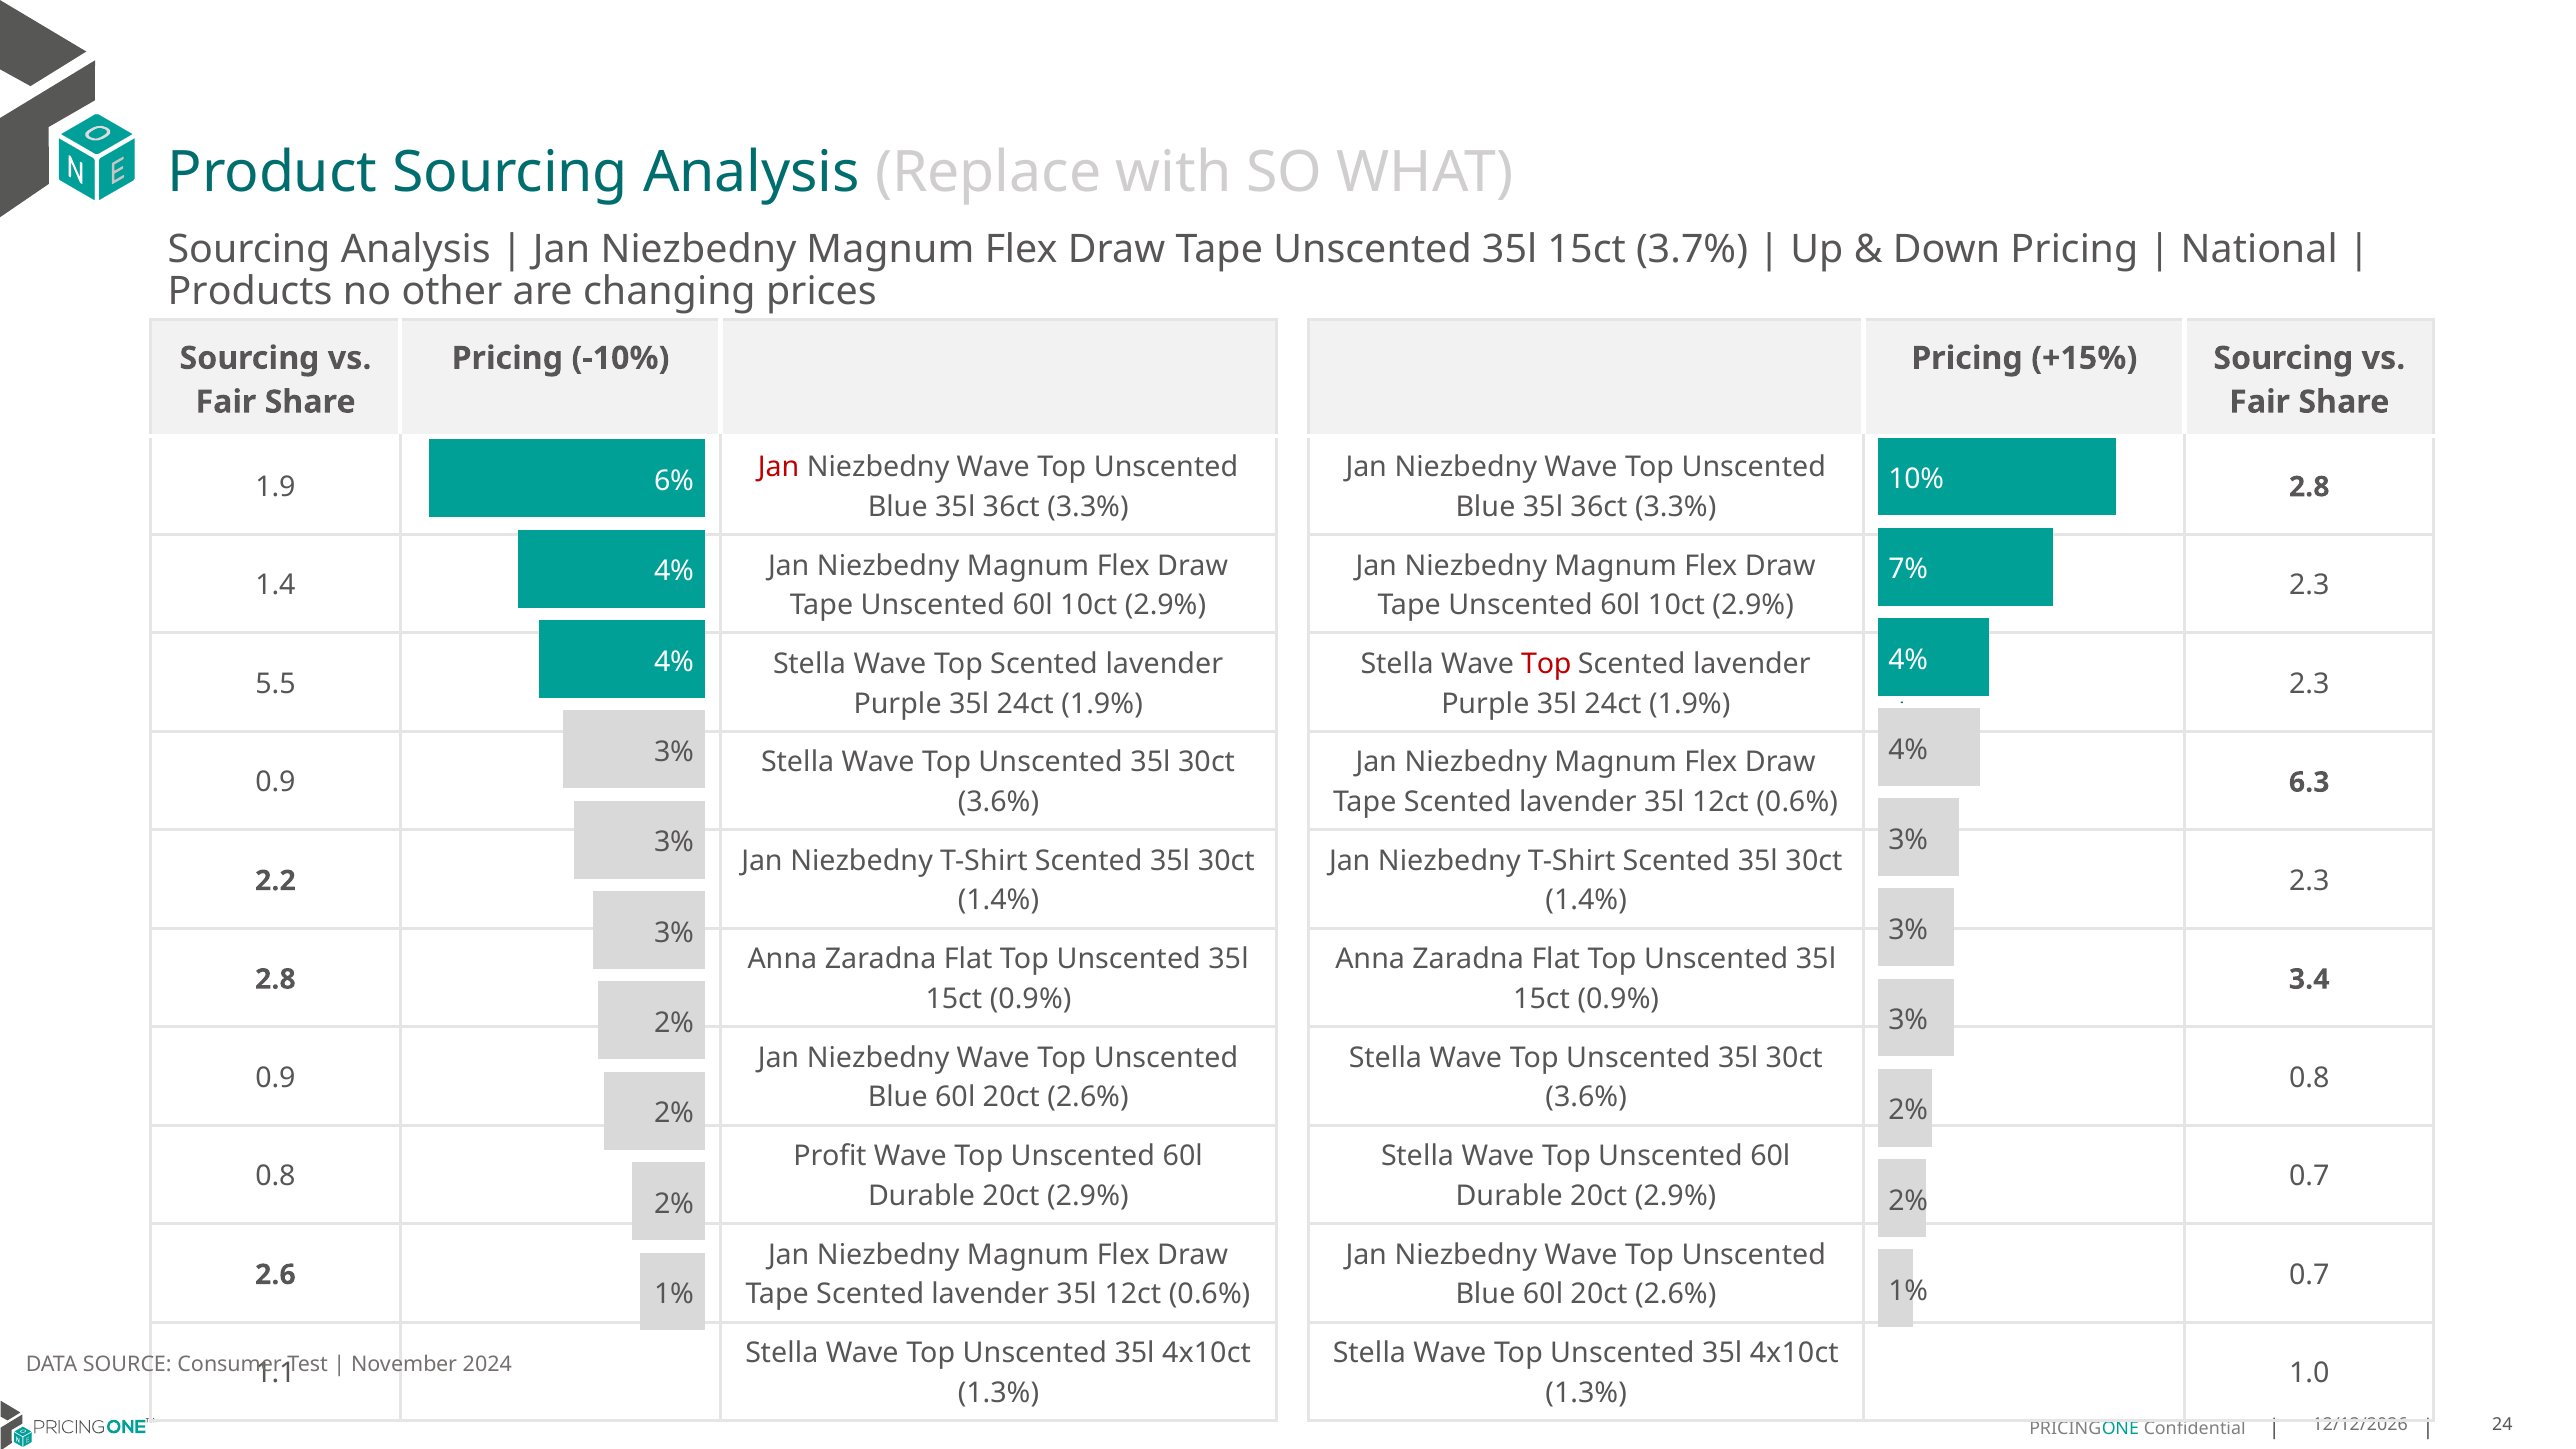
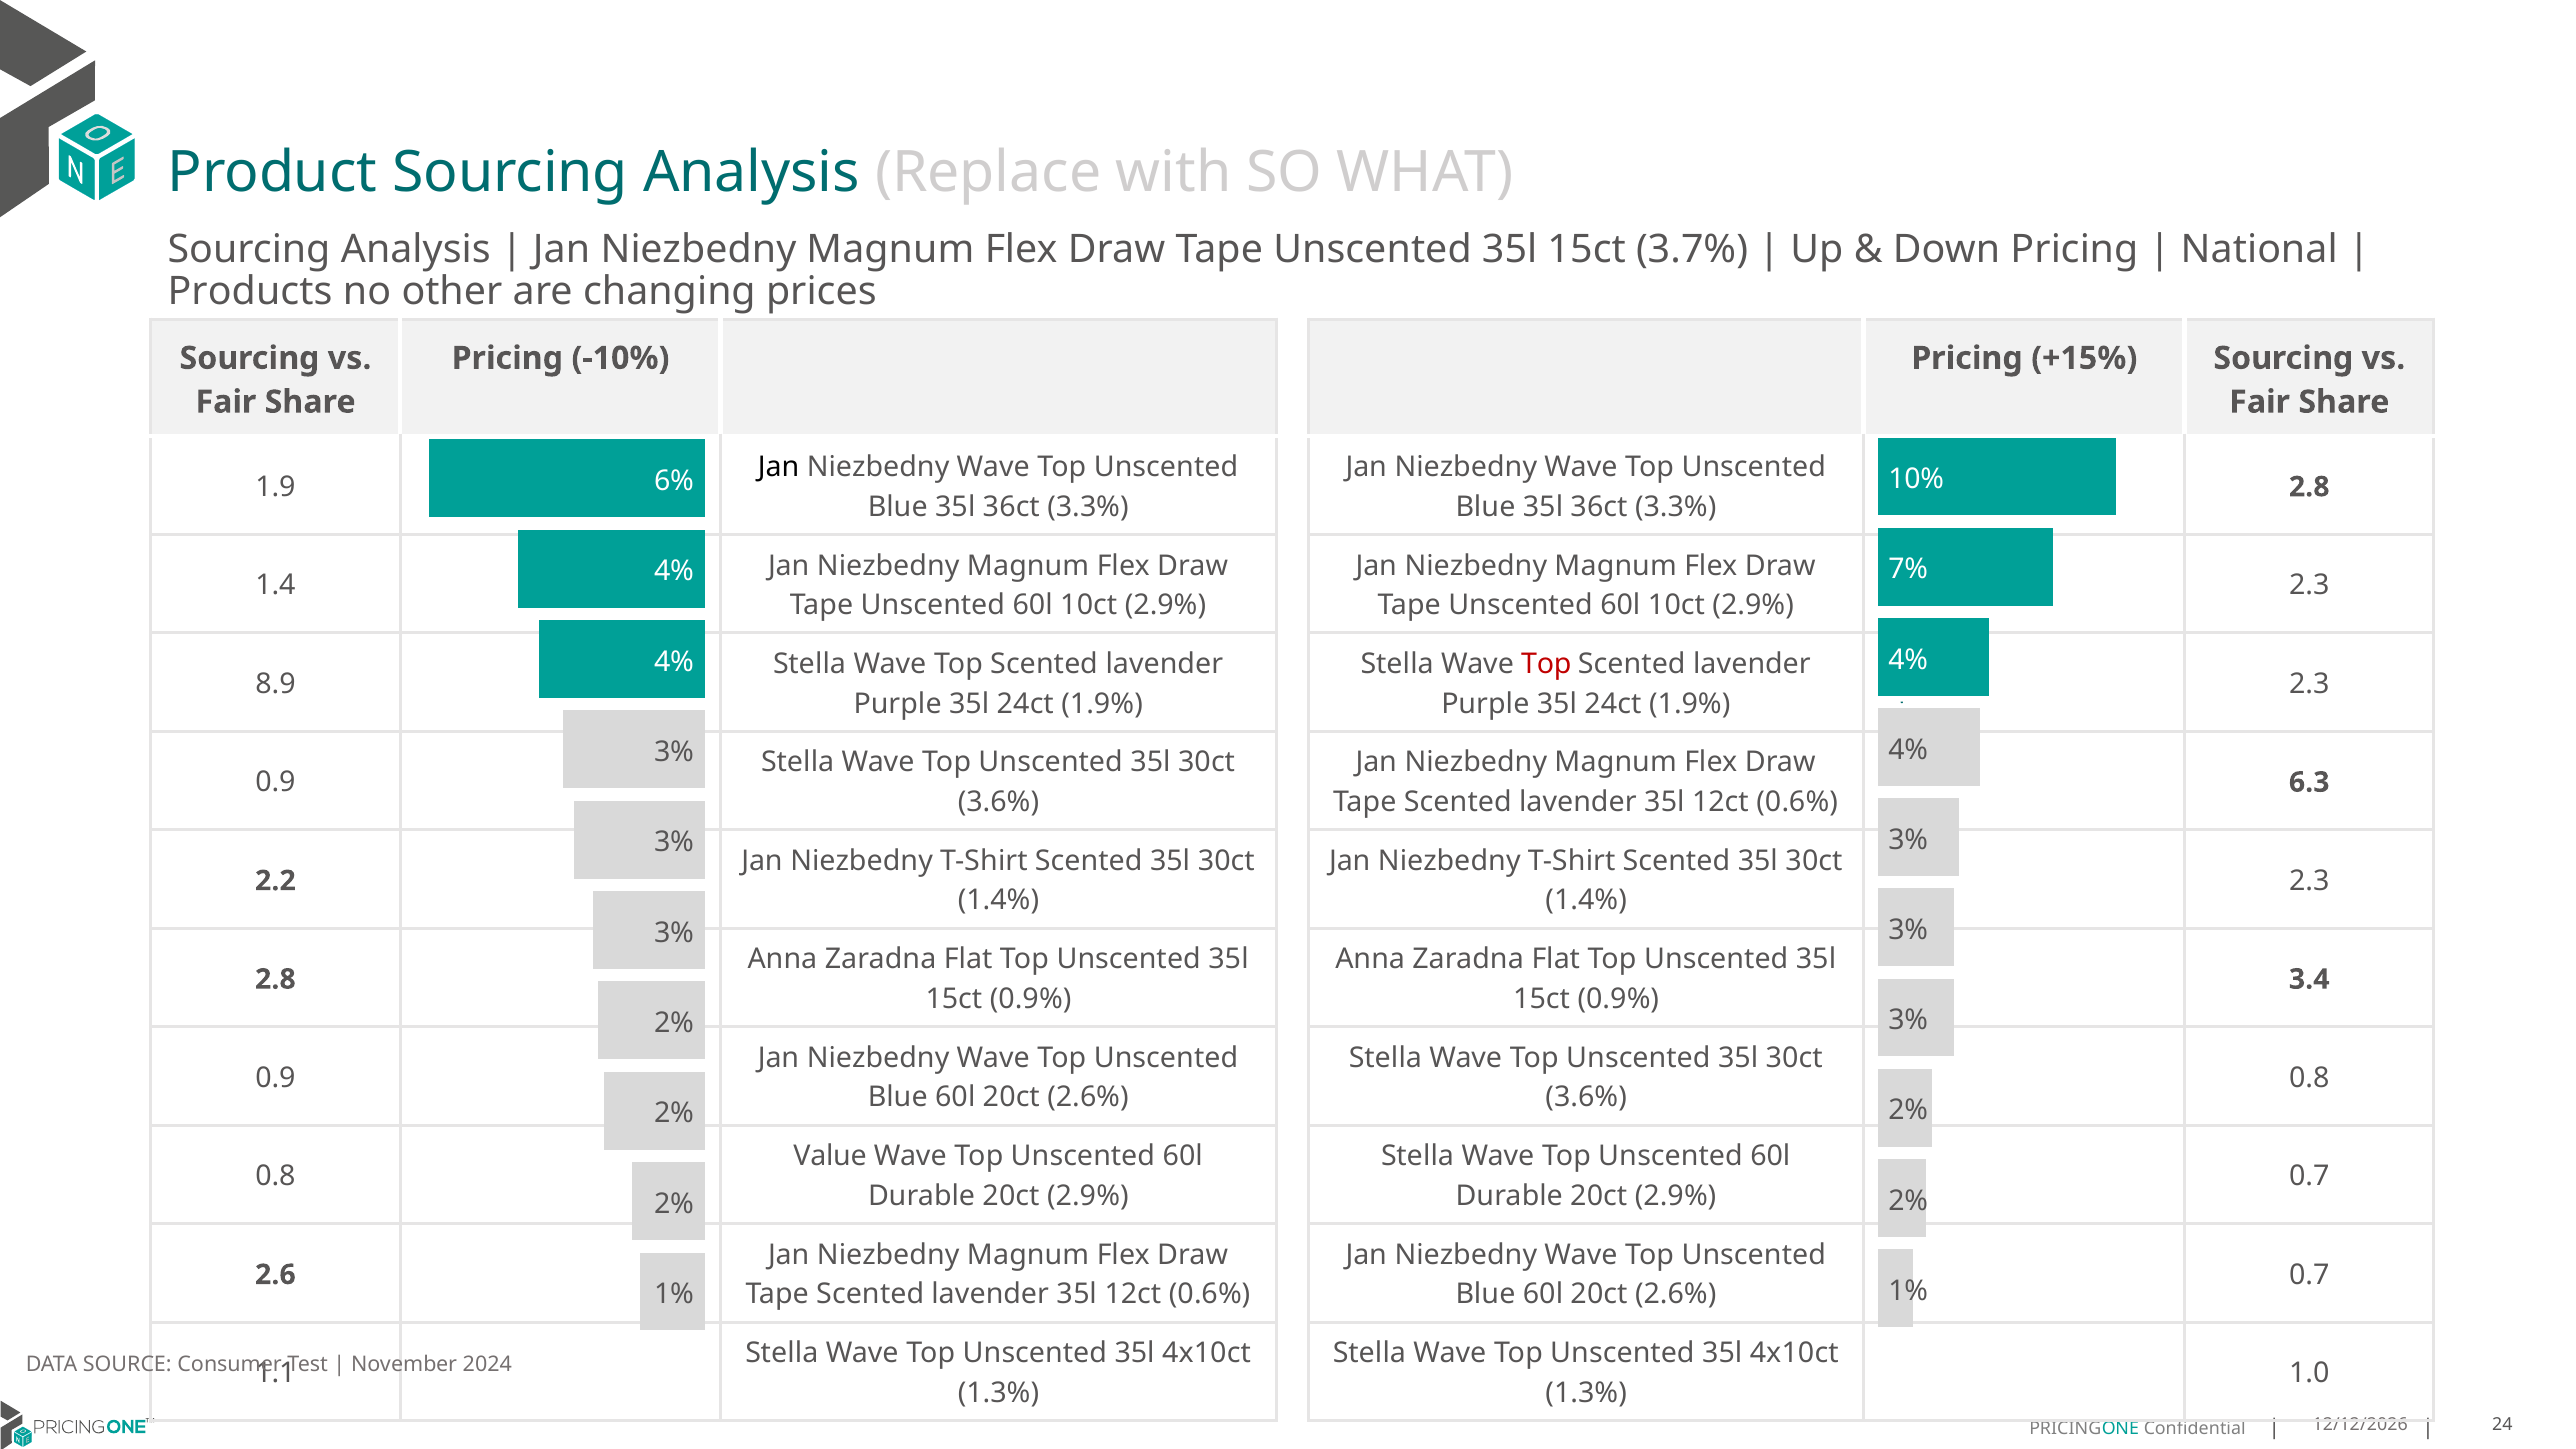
Jan at (779, 467) colour: red -> black
5.5: 5.5 -> 8.9
Profit: Profit -> Value
